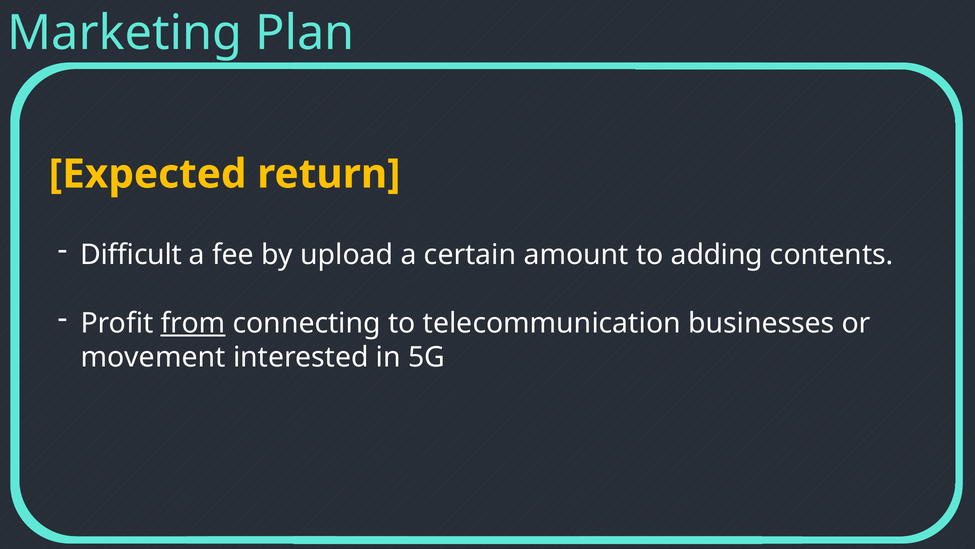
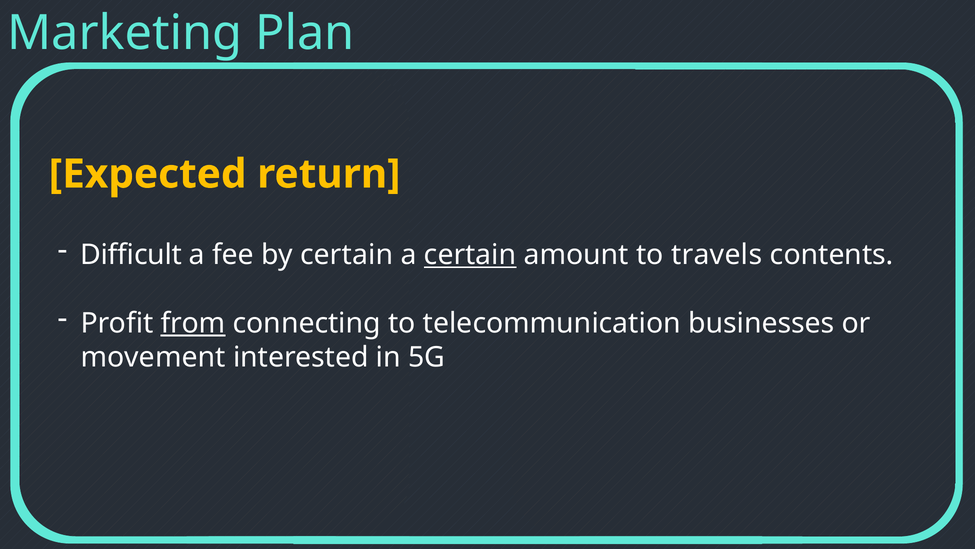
by upload: upload -> certain
certain at (470, 255) underline: none -> present
adding: adding -> travels
